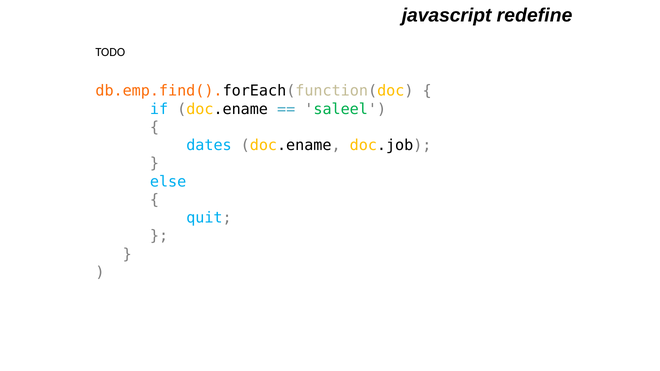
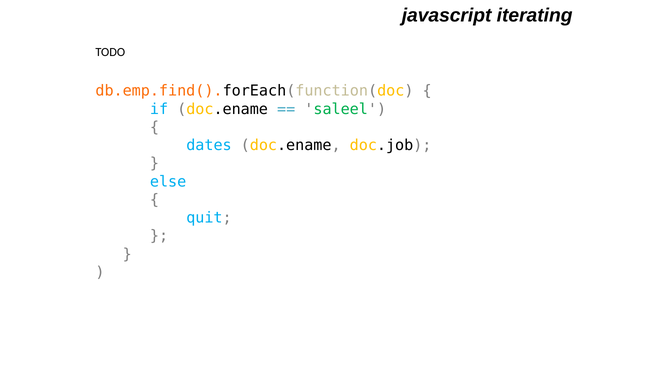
redefine: redefine -> iterating
